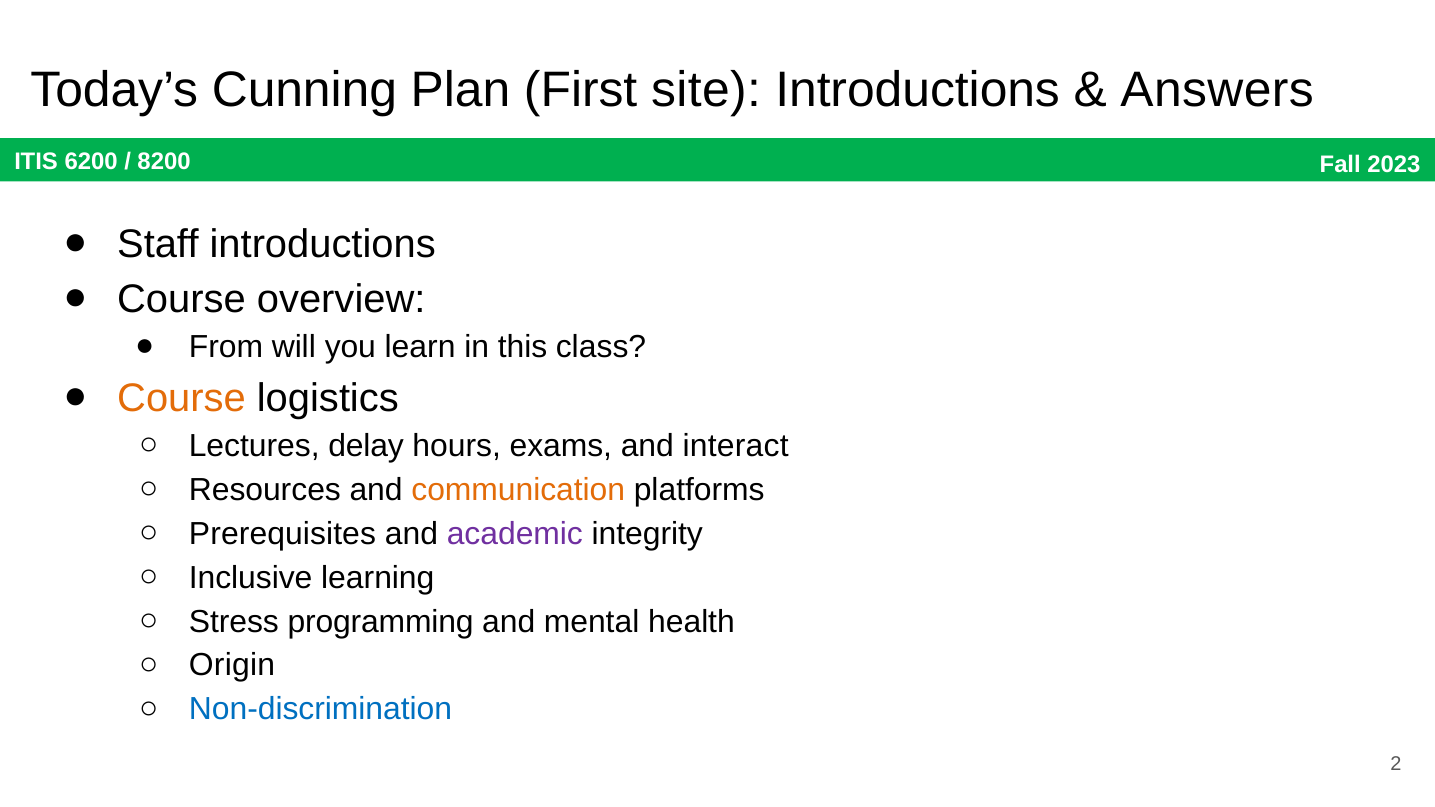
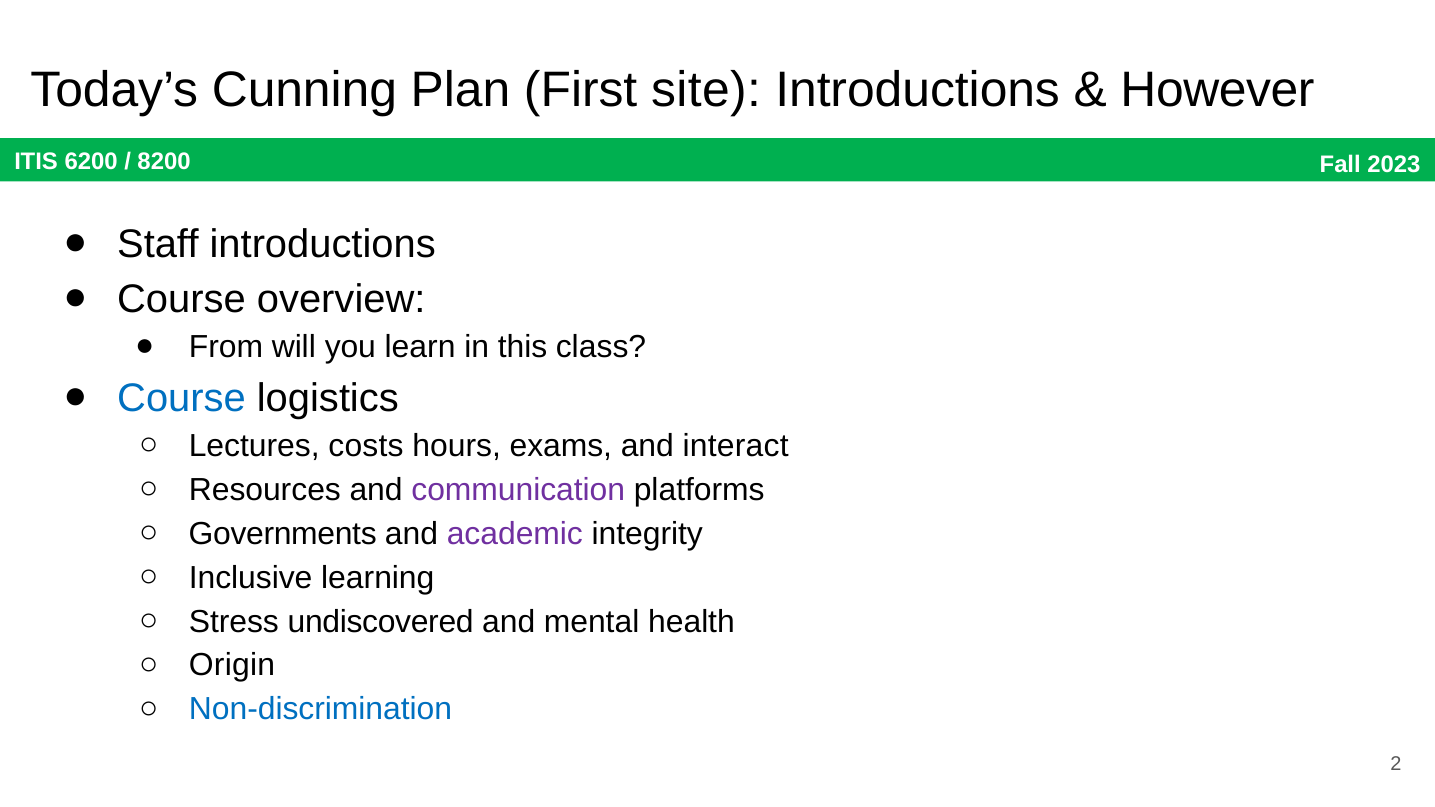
Answers: Answers -> However
Course at (182, 398) colour: orange -> blue
delay: delay -> costs
communication colour: orange -> purple
Prerequisites: Prerequisites -> Governments
programming: programming -> undiscovered
